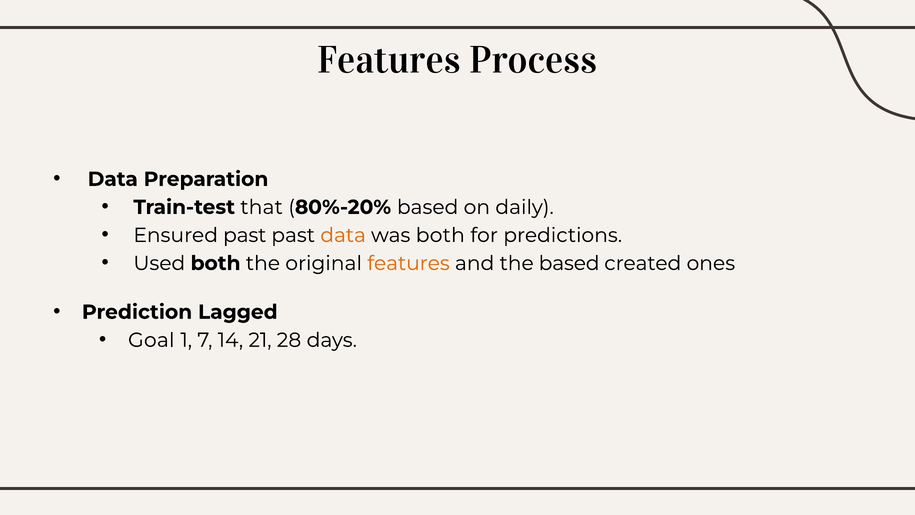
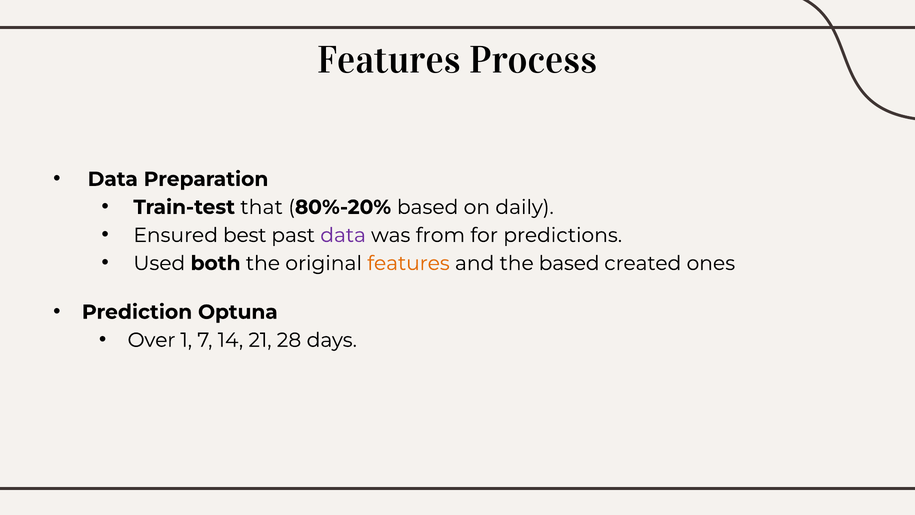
Ensured past: past -> best
data at (343, 235) colour: orange -> purple
was both: both -> from
Lagged: Lagged -> Optuna
Goal: Goal -> Over
